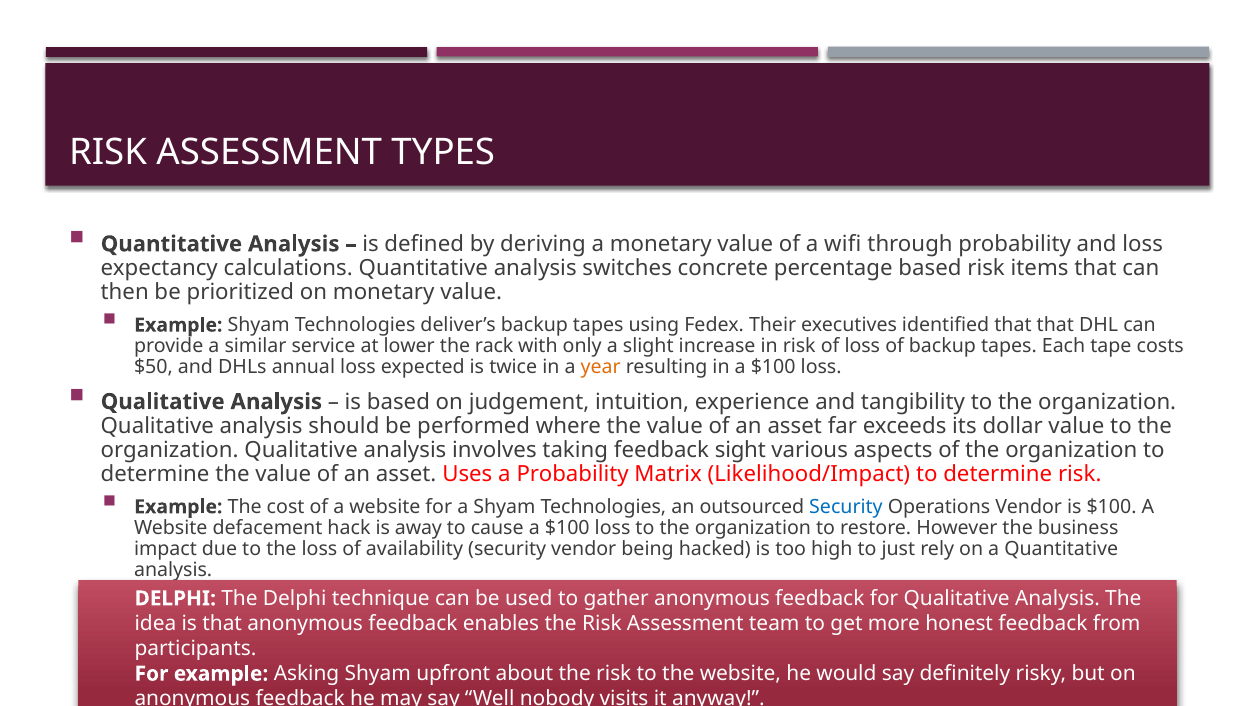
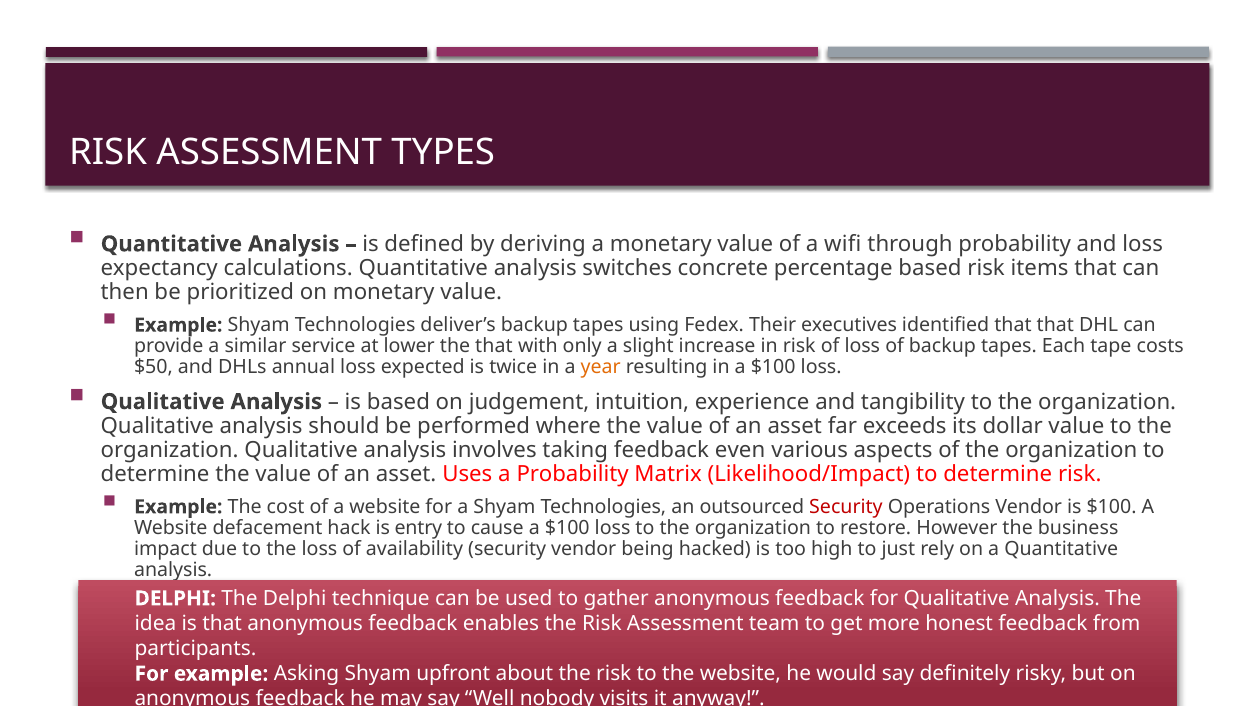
the rack: rack -> that
sight: sight -> even
Security at (846, 507) colour: blue -> red
away: away -> entry
